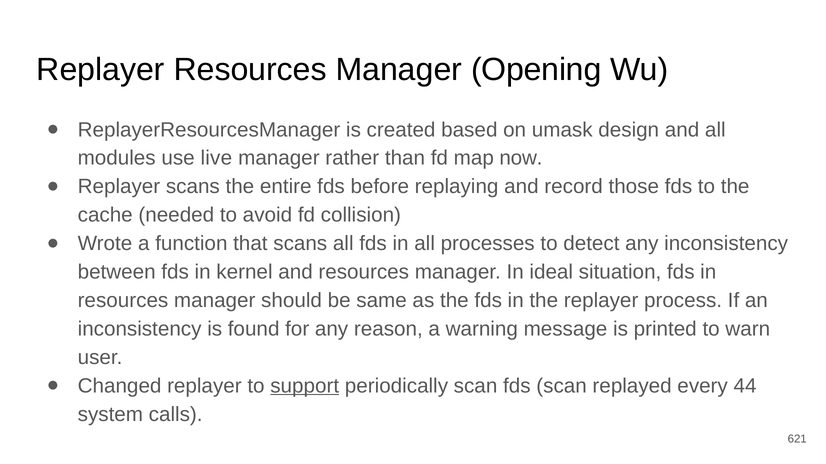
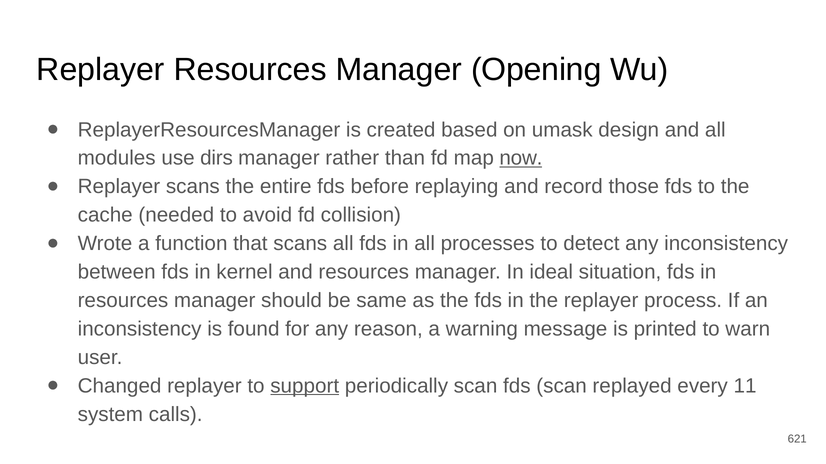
live: live -> dirs
now underline: none -> present
44: 44 -> 11
